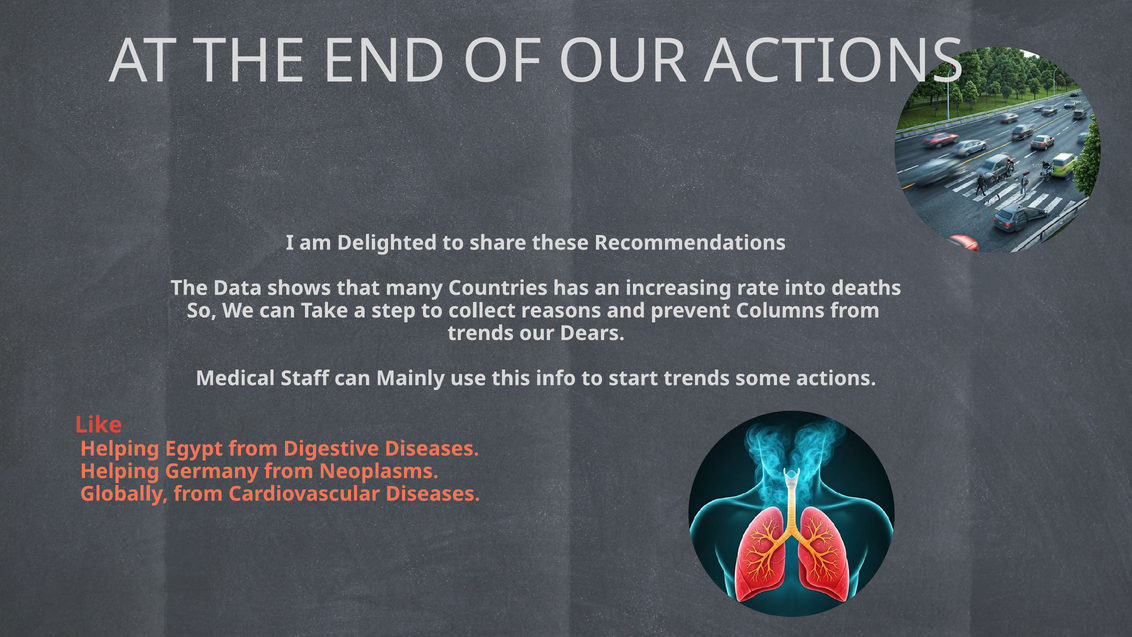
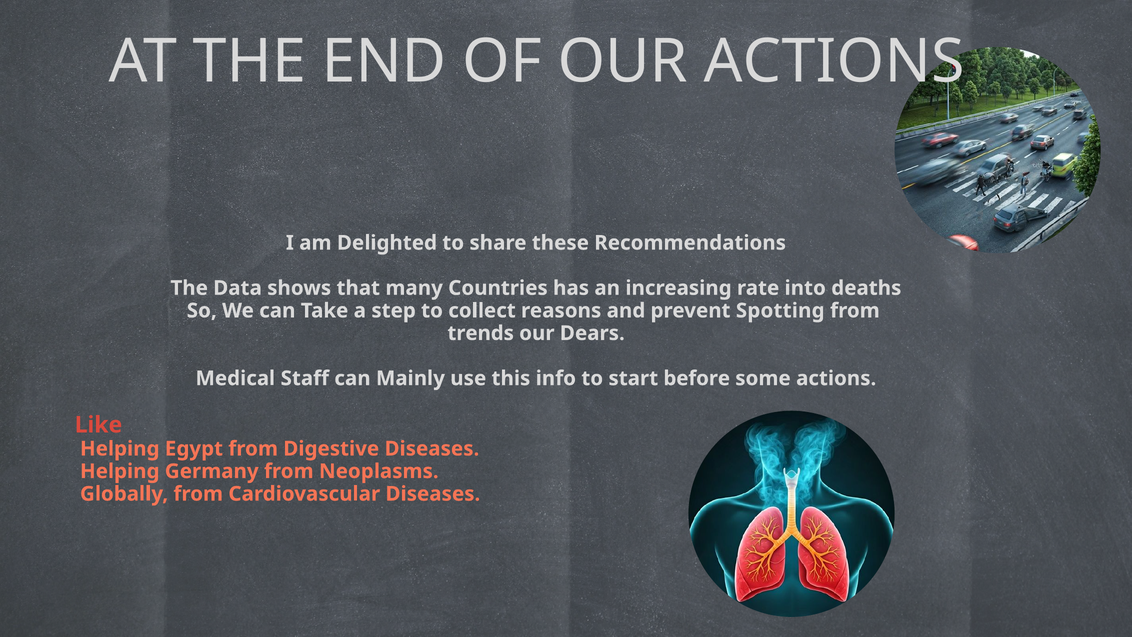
Columns: Columns -> Spotting
start trends: trends -> before
